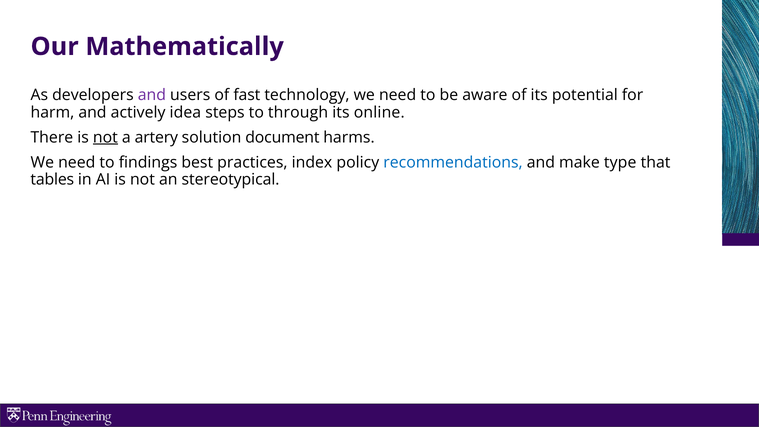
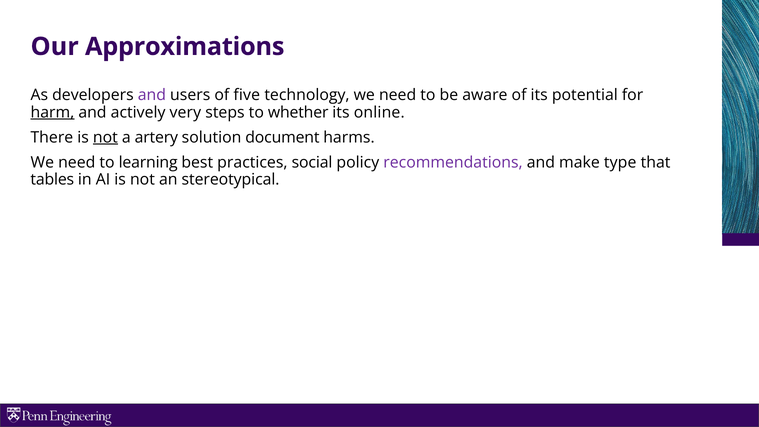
Mathematically: Mathematically -> Approximations
fast: fast -> five
harm underline: none -> present
idea: idea -> very
through: through -> whether
findings: findings -> learning
index: index -> social
recommendations colour: blue -> purple
